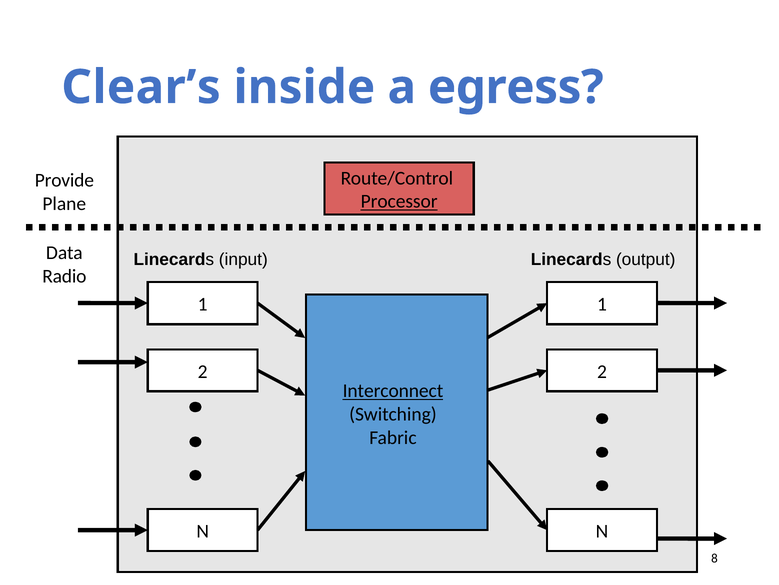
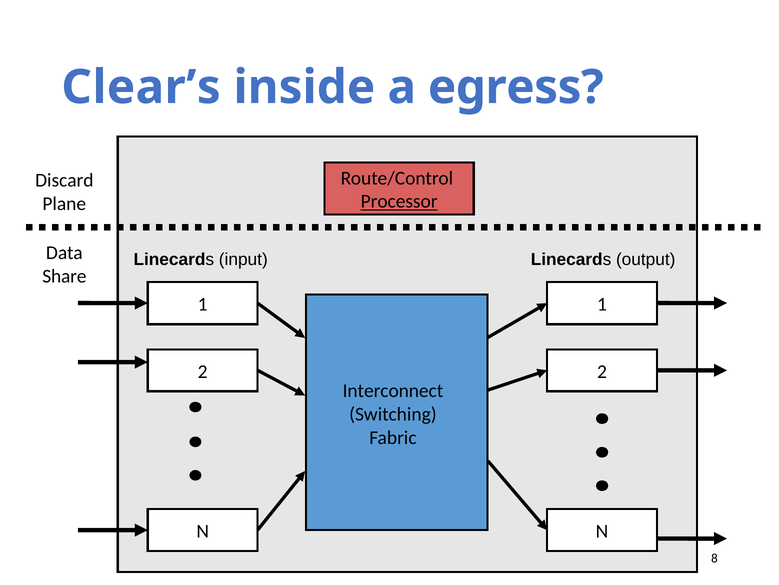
Provide: Provide -> Discard
Radio: Radio -> Share
Interconnect underline: present -> none
